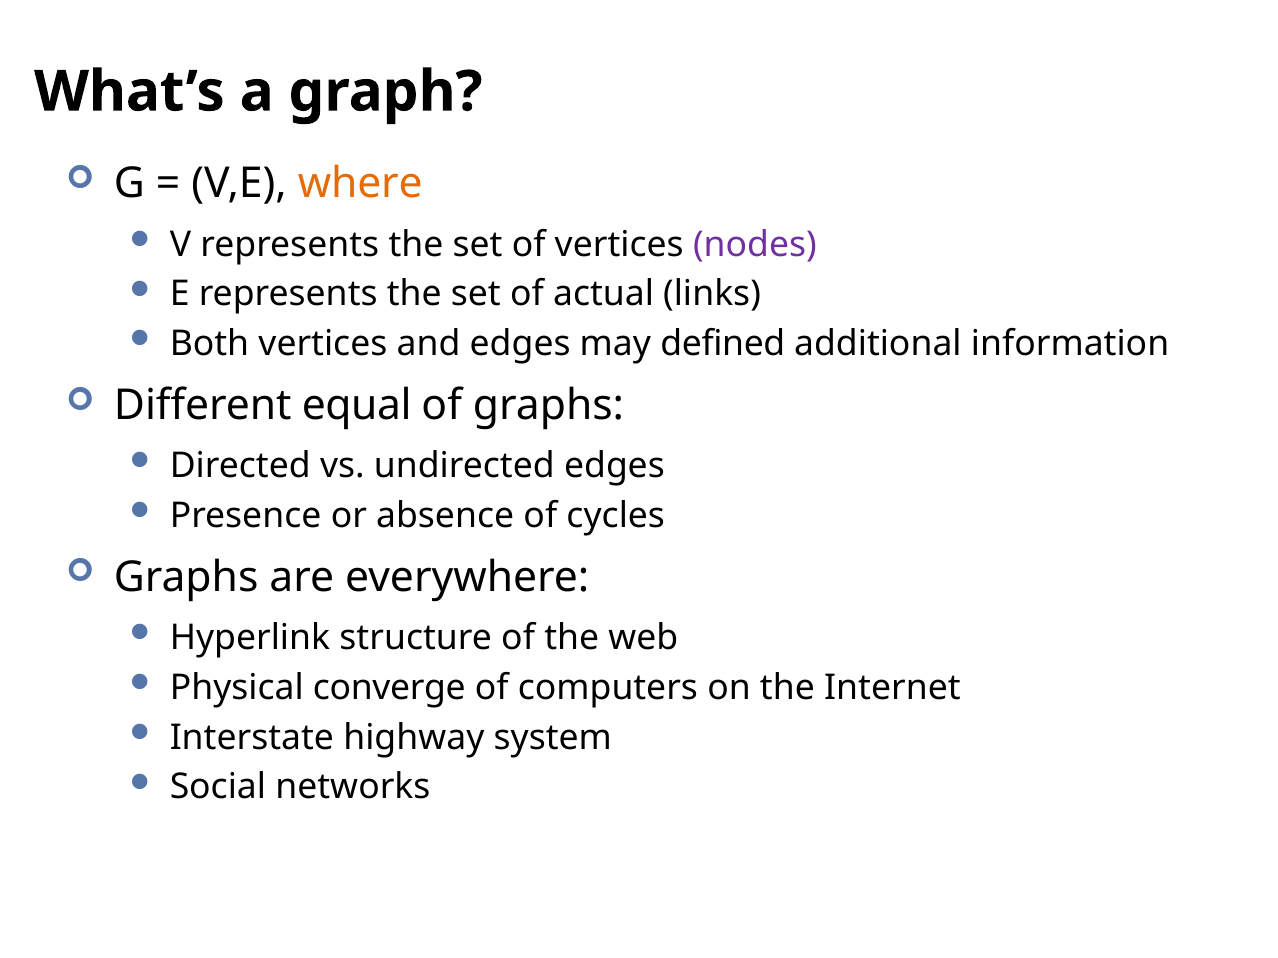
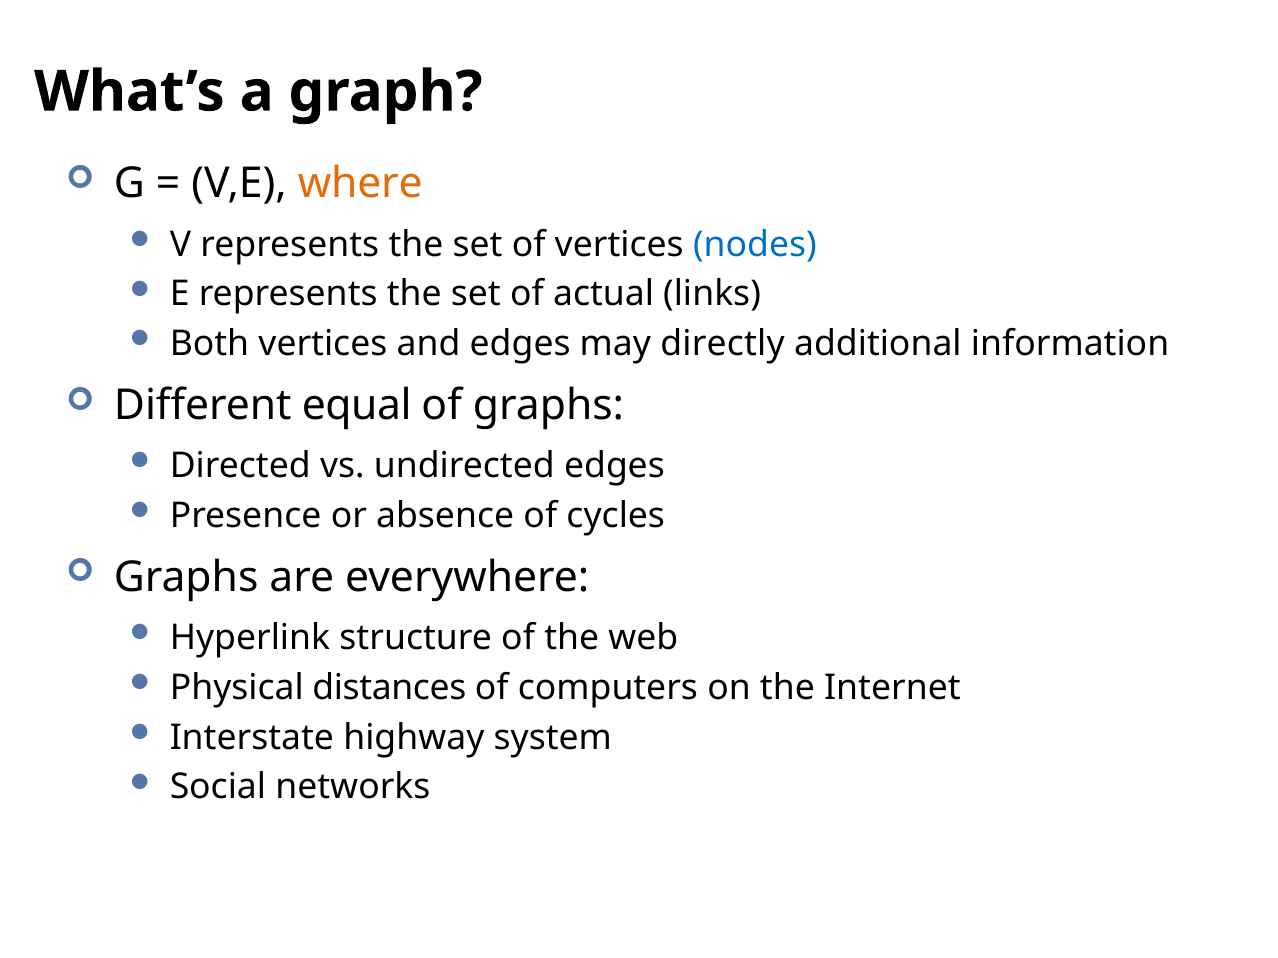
nodes colour: purple -> blue
defined: defined -> directly
converge: converge -> distances
